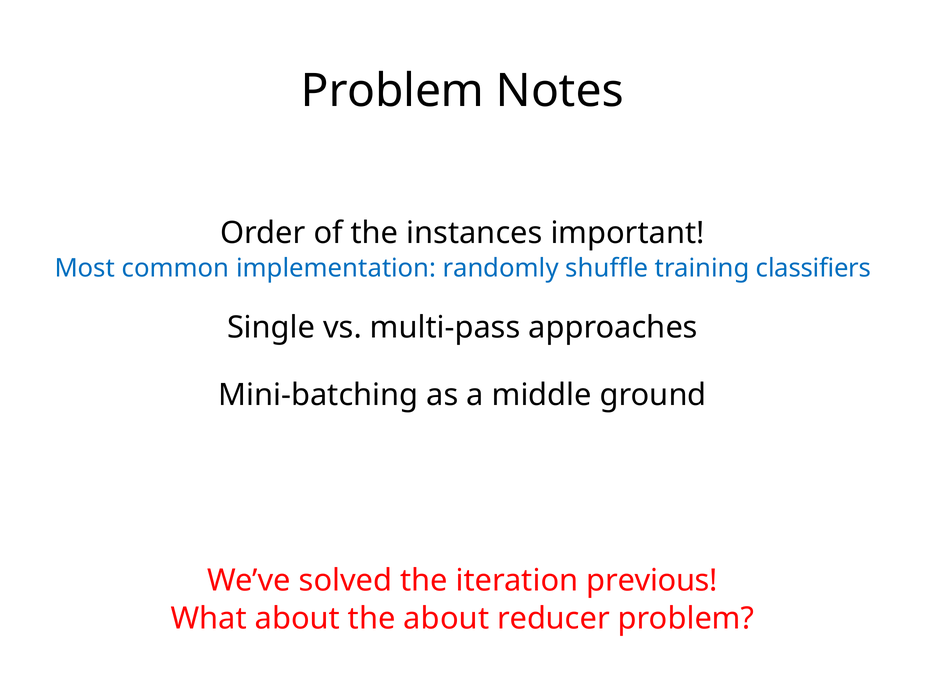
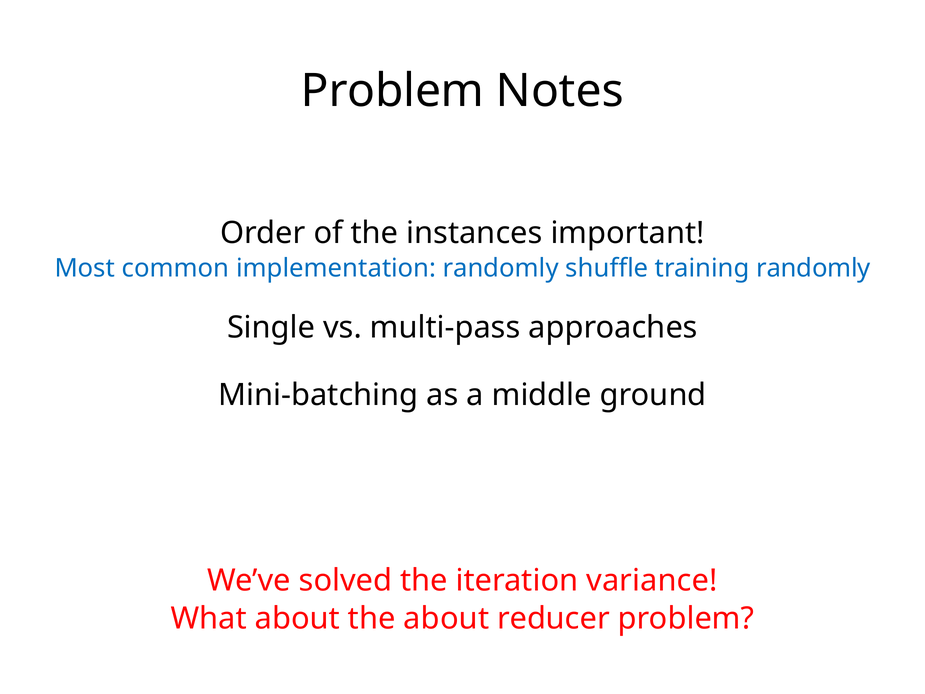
training classifiers: classifiers -> randomly
previous: previous -> variance
